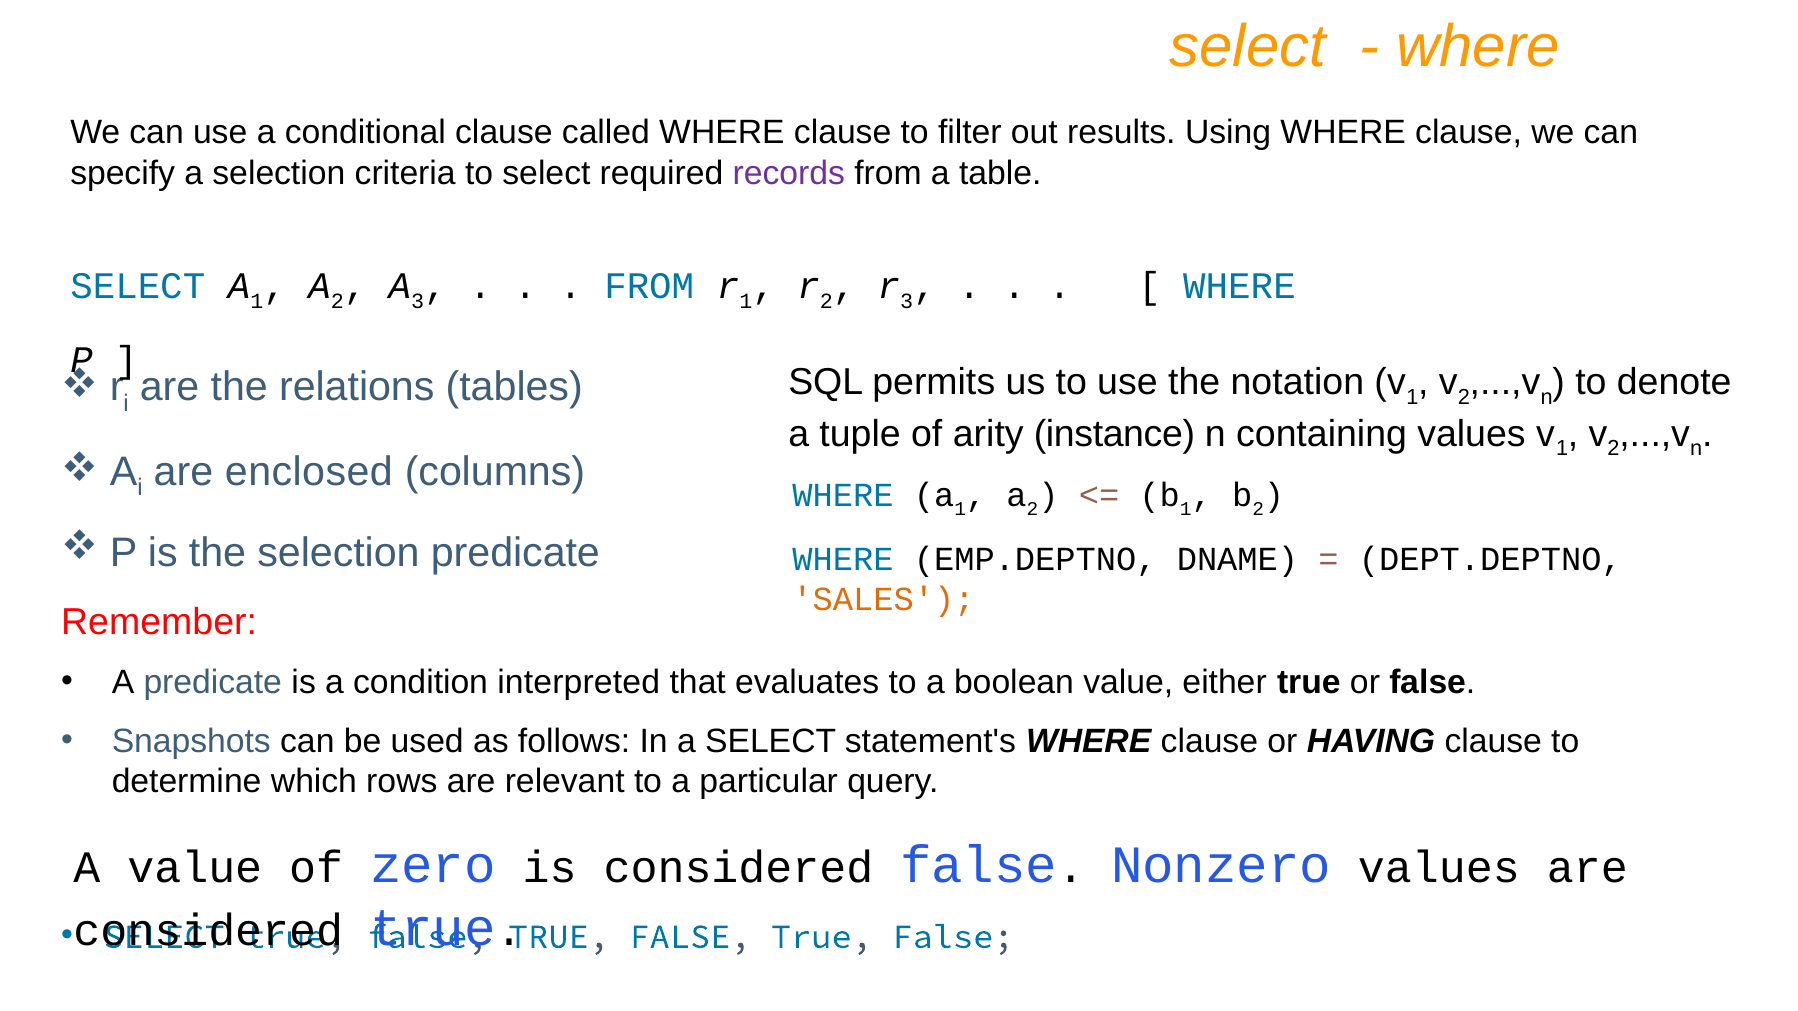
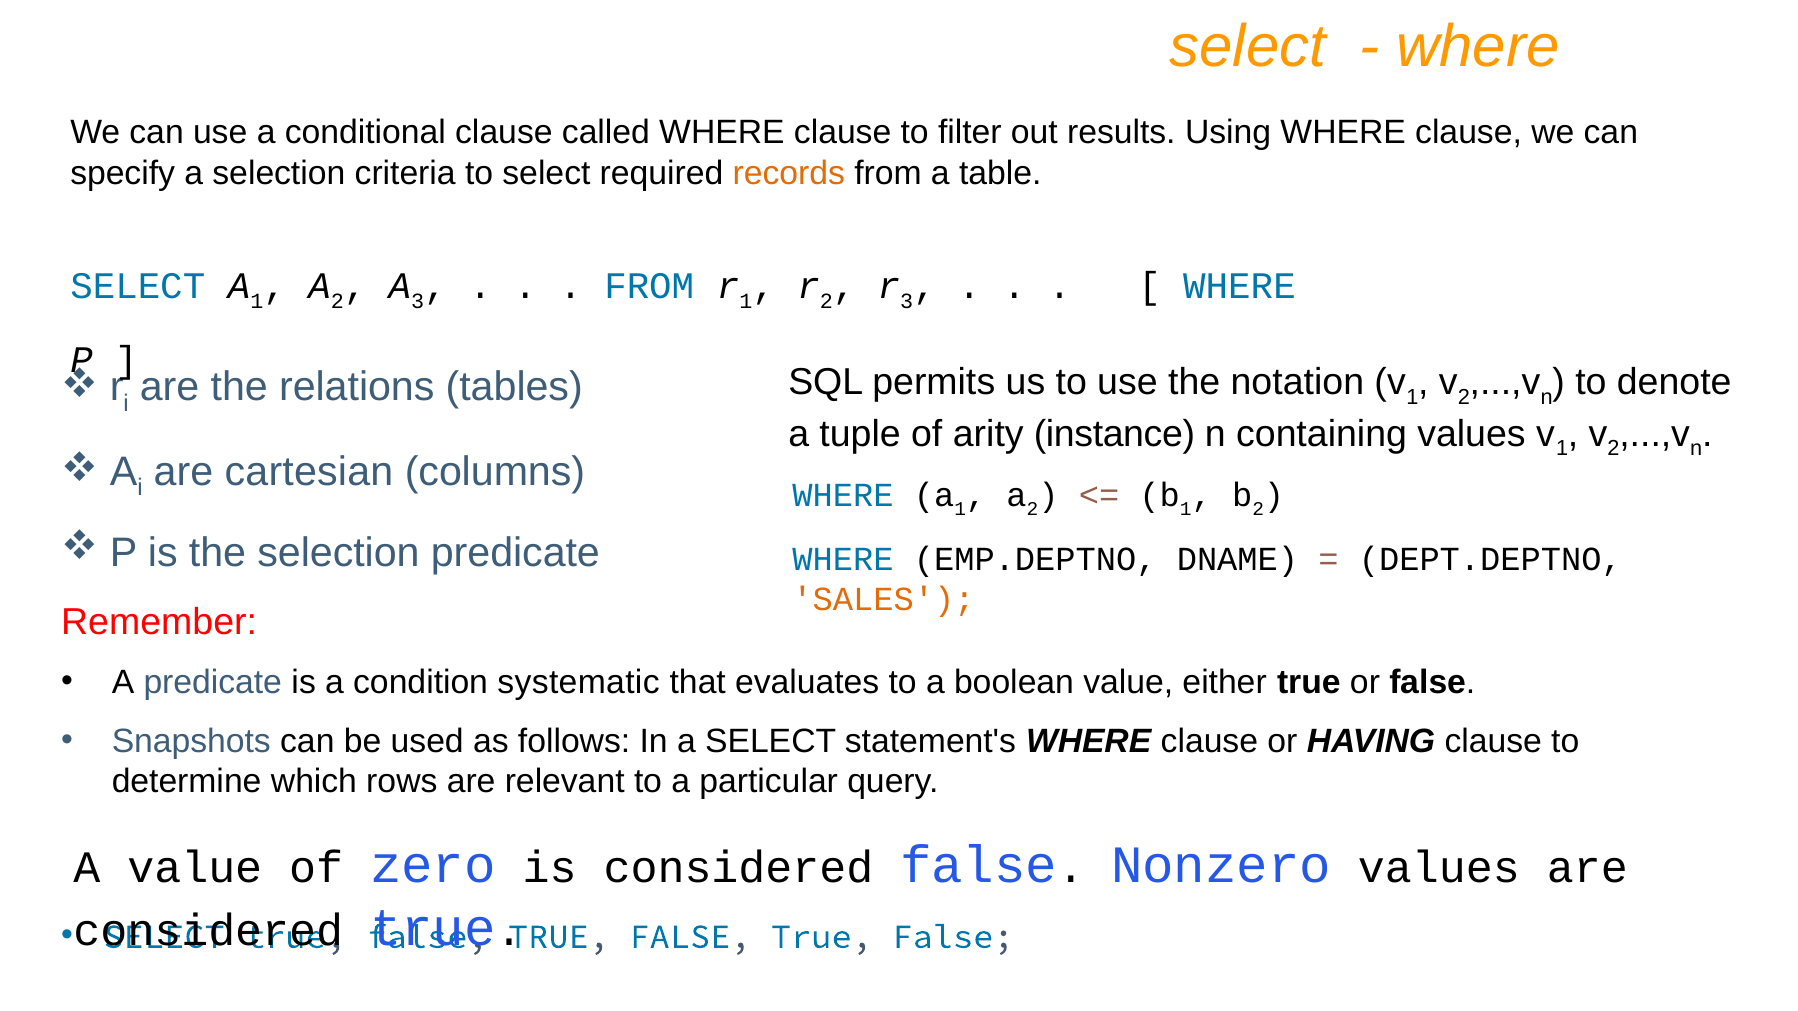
records colour: purple -> orange
enclosed: enclosed -> cartesian
interpreted: interpreted -> systematic
